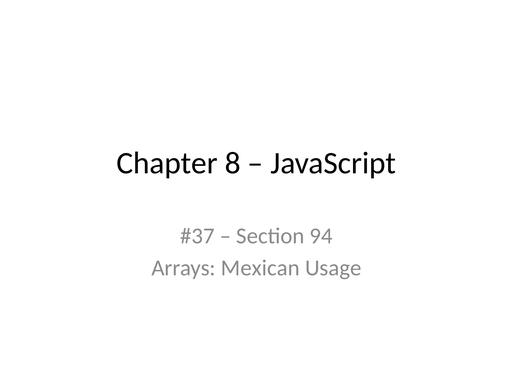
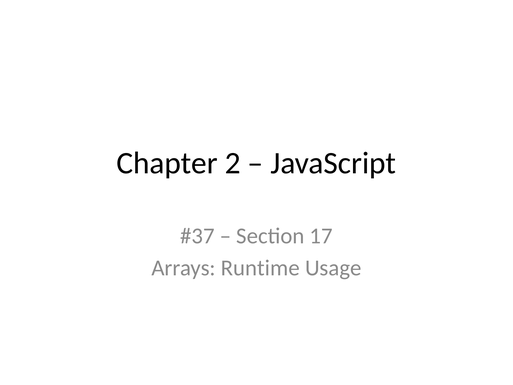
8: 8 -> 2
94: 94 -> 17
Mexican: Mexican -> Runtime
